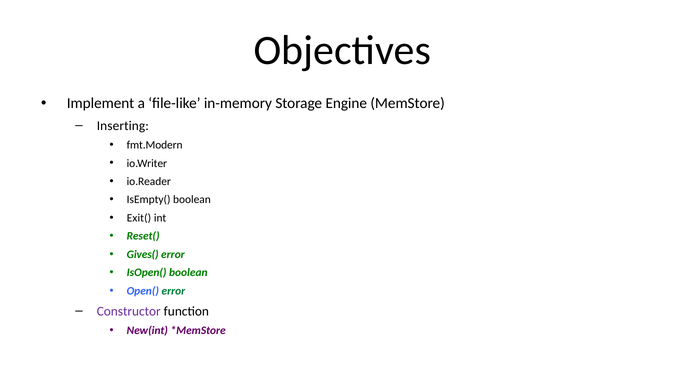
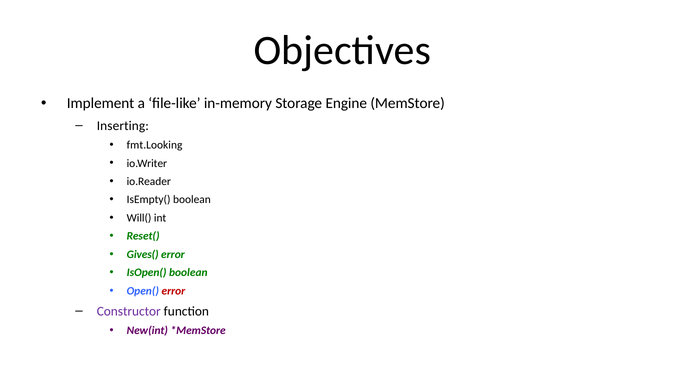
fmt.Modern: fmt.Modern -> fmt.Looking
Exit(: Exit( -> Will(
error at (173, 291) colour: green -> red
